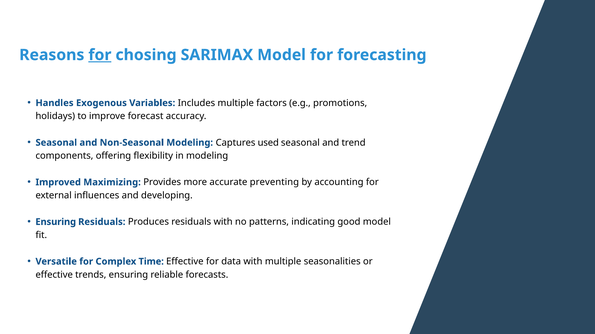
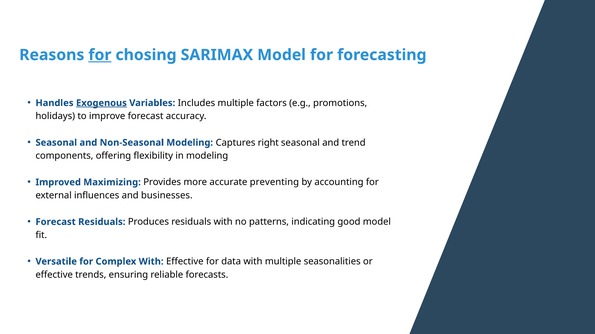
Exogenous underline: none -> present
used: used -> right
developing: developing -> businesses
Ensuring at (56, 222): Ensuring -> Forecast
Complex Time: Time -> With
